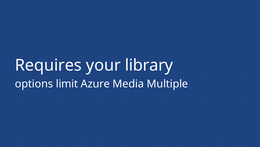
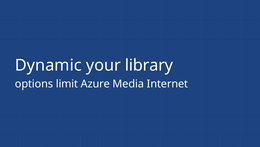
Requires: Requires -> Dynamic
Multiple: Multiple -> Internet
